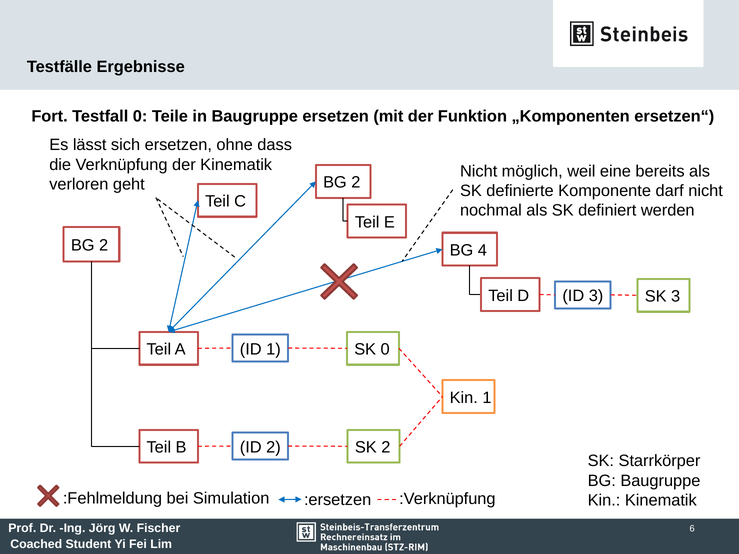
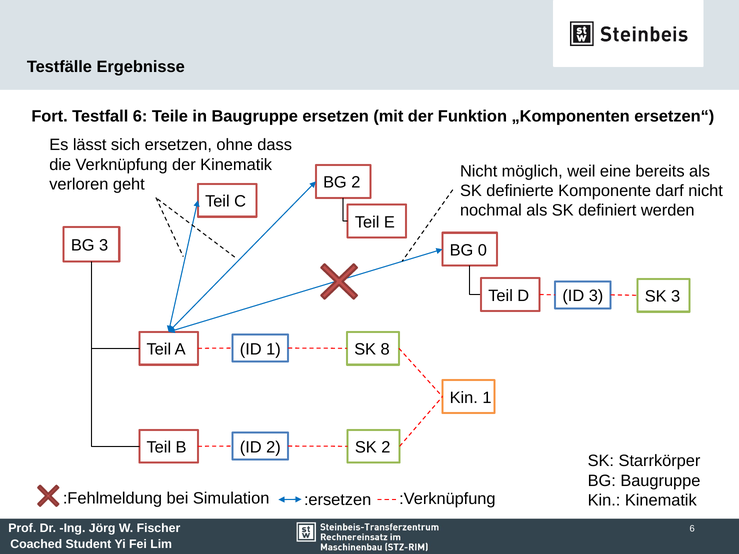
Testfall 0: 0 -> 6
2 at (104, 246): 2 -> 3
4: 4 -> 0
SK 0: 0 -> 8
